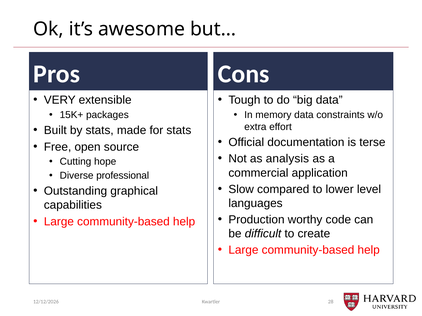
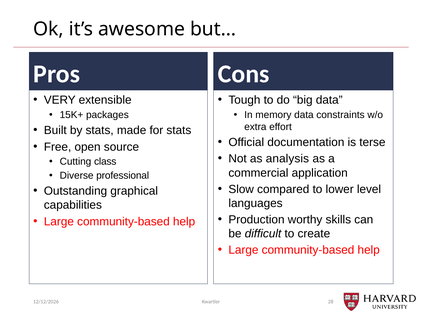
hope: hope -> class
code: code -> skills
